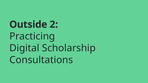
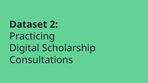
Outside: Outside -> Dataset
